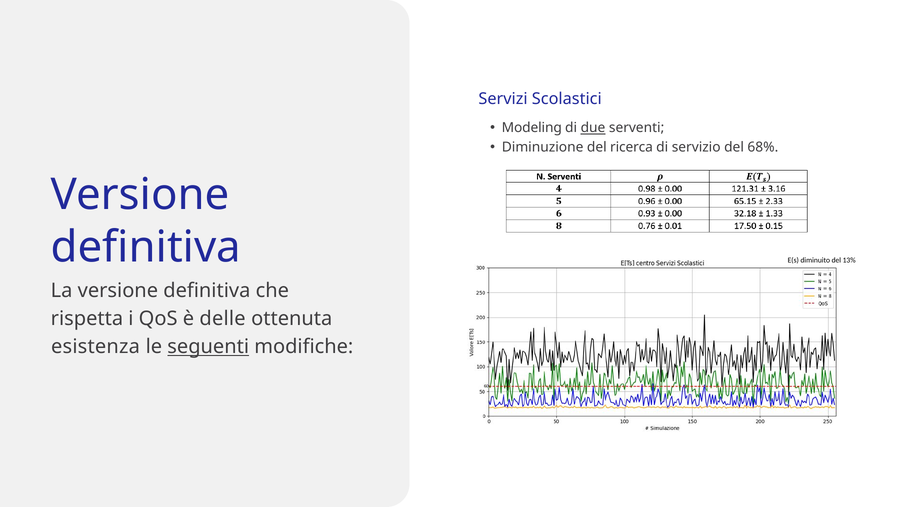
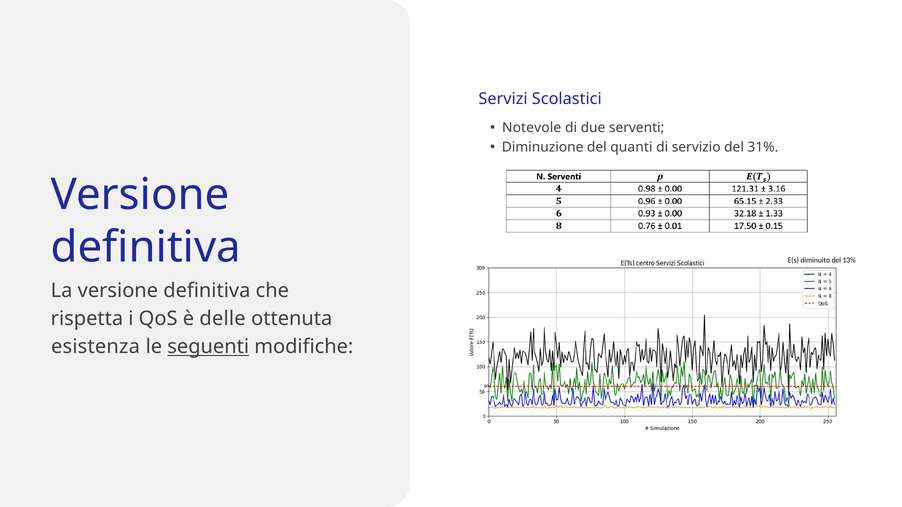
Modeling: Modeling -> Notevole
due underline: present -> none
ricerca: ricerca -> quanti
68%: 68% -> 31%
